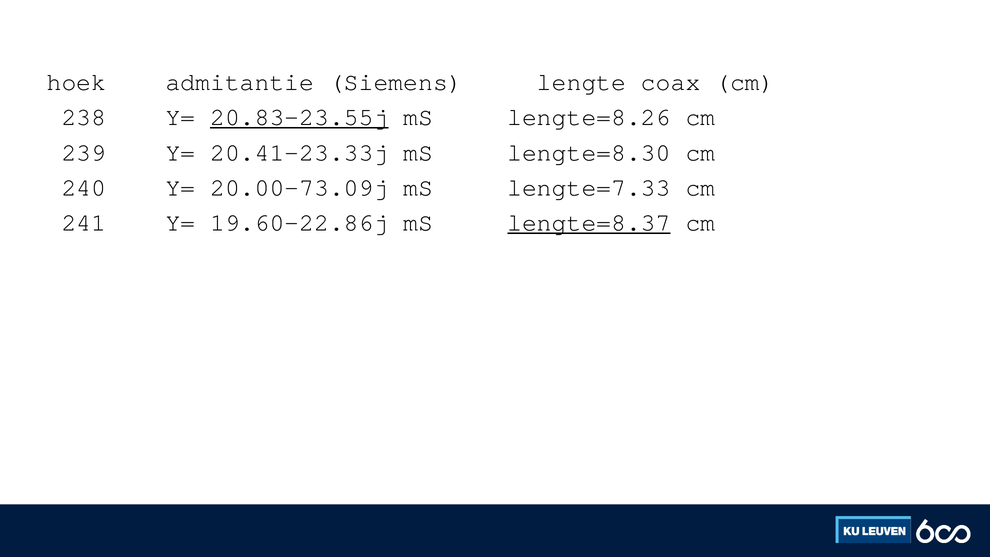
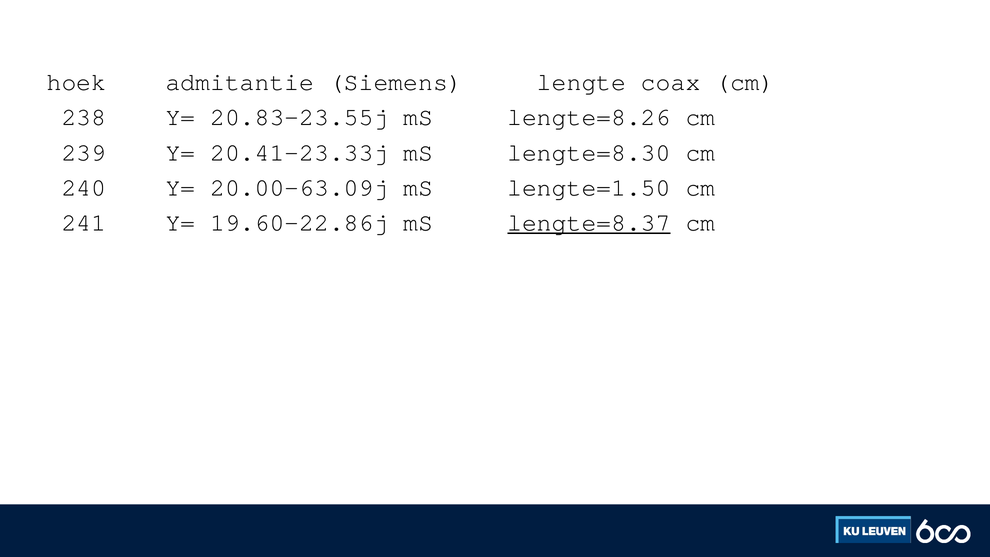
20.83-23.55j underline: present -> none
20.00-73.09j: 20.00-73.09j -> 20.00-63.09j
lengte=7.33: lengte=7.33 -> lengte=1.50
